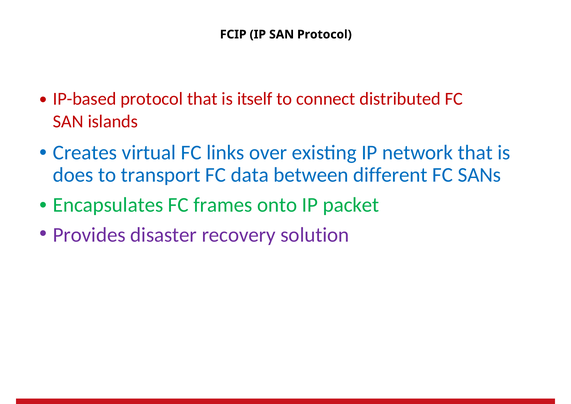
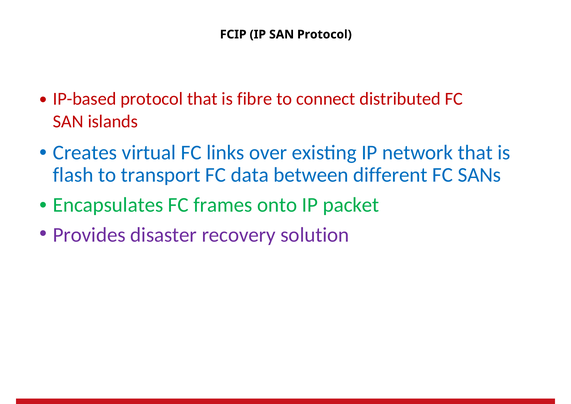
itself: itself -> fibre
does: does -> flash
